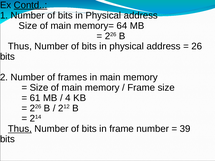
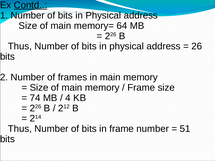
61: 61 -> 74
Thus at (20, 129) underline: present -> none
39: 39 -> 51
